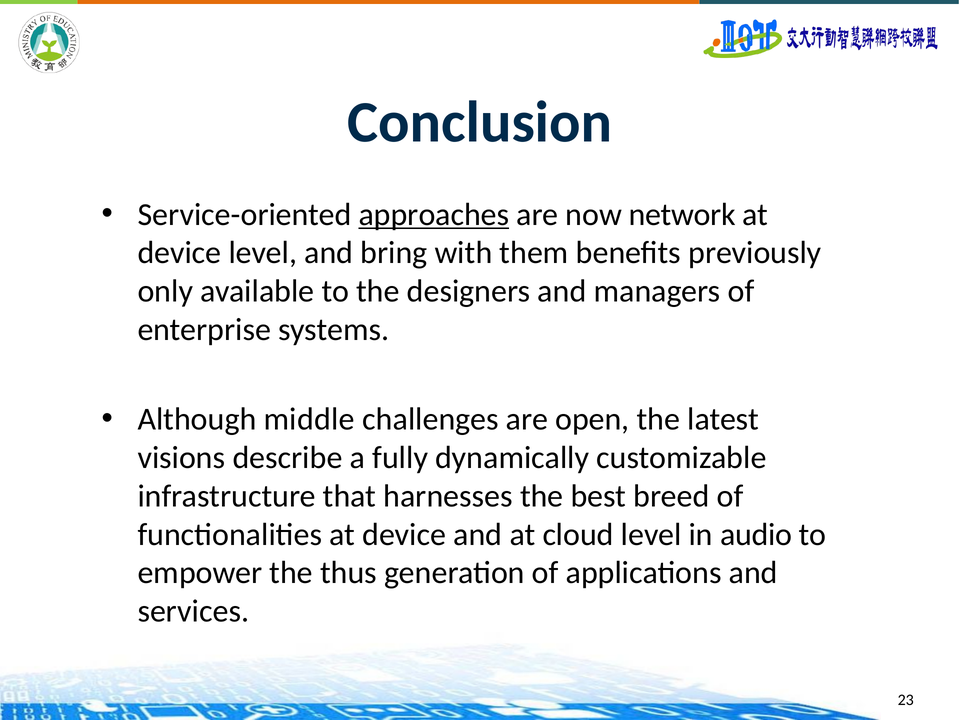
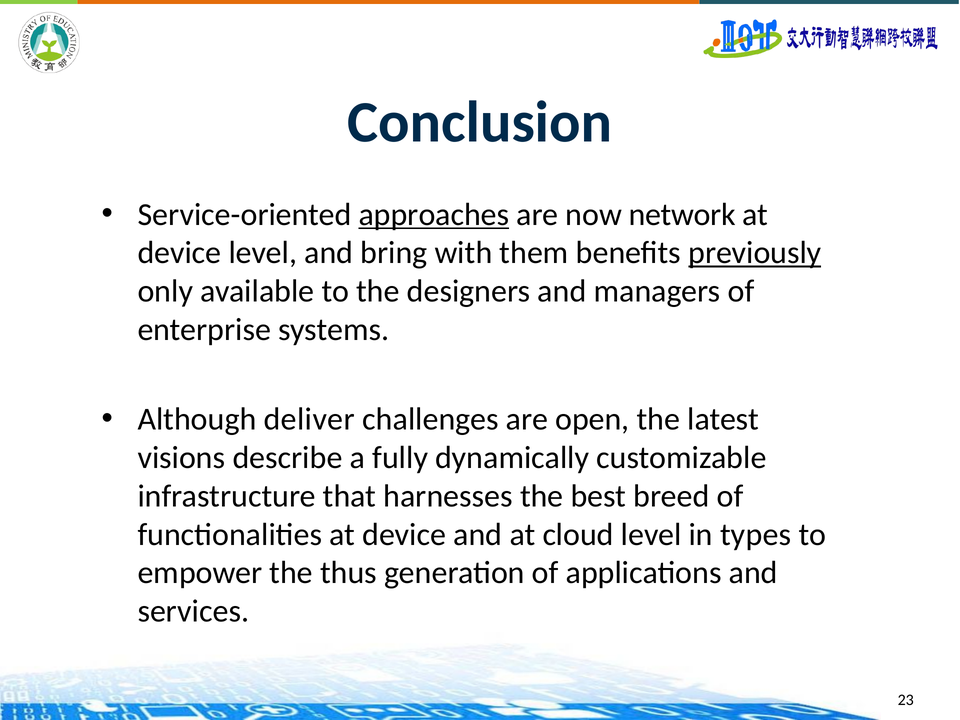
previously underline: none -> present
middle: middle -> deliver
audio: audio -> types
